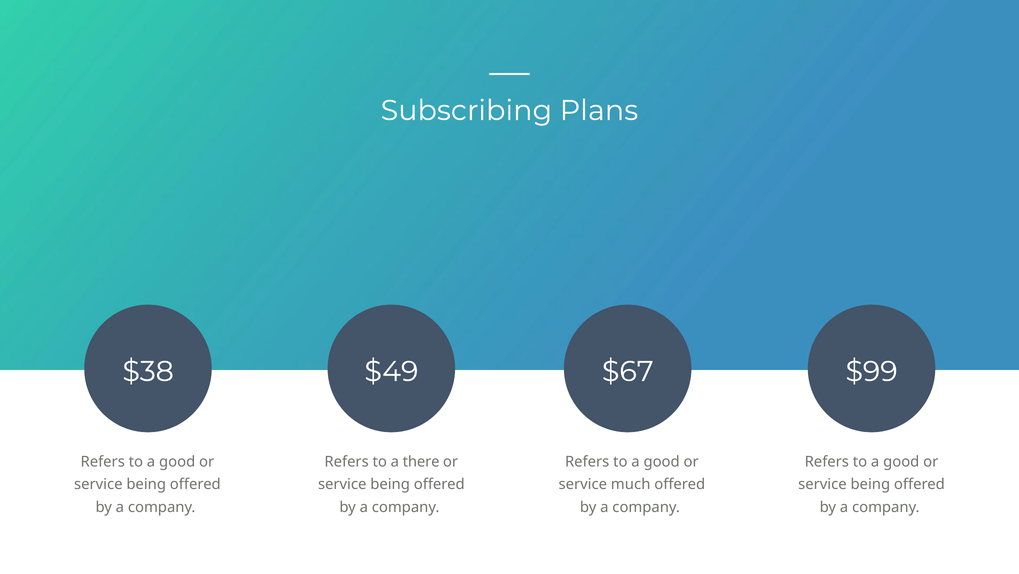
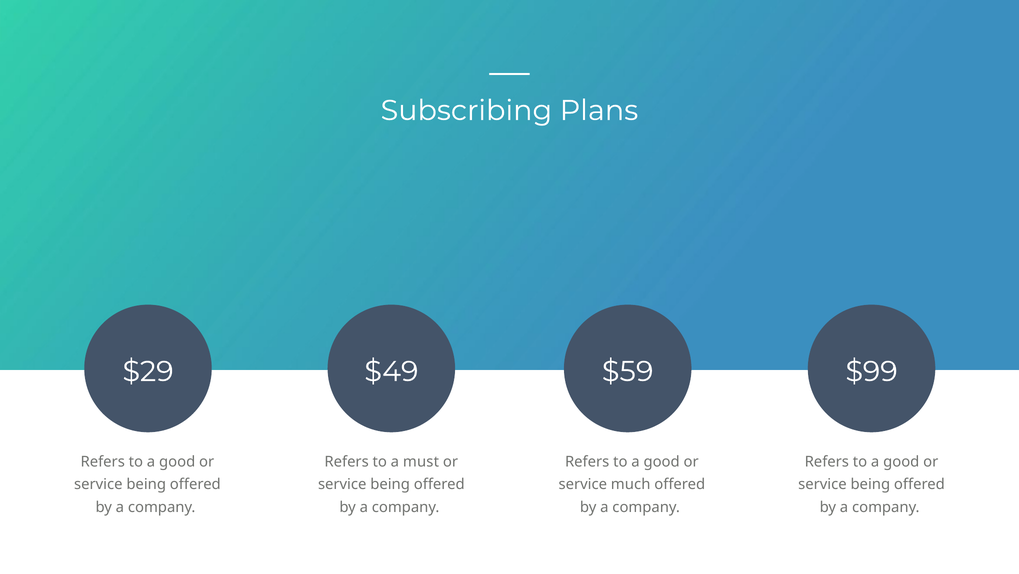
$38: $38 -> $29
$67: $67 -> $59
there: there -> must
